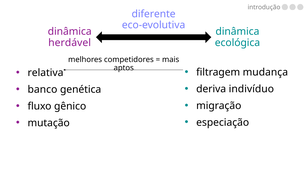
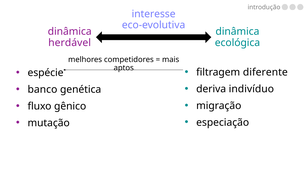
diferente: diferente -> interesse
mudança: mudança -> diferente
relativa: relativa -> espécie
